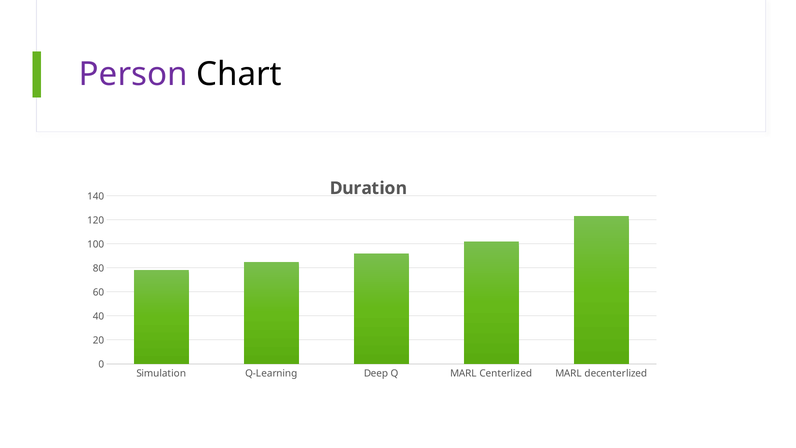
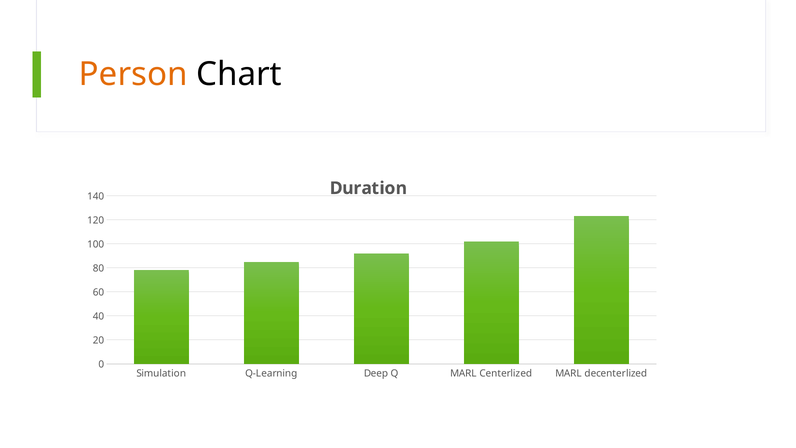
Person colour: purple -> orange
